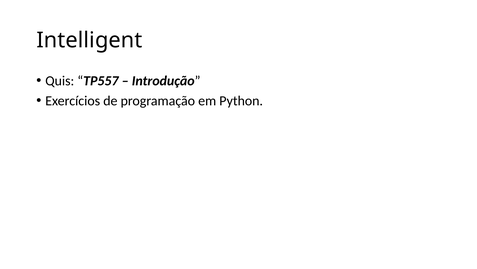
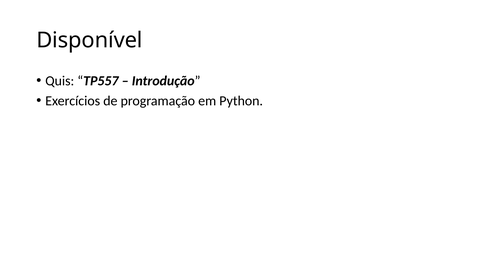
Intelligent: Intelligent -> Disponível
